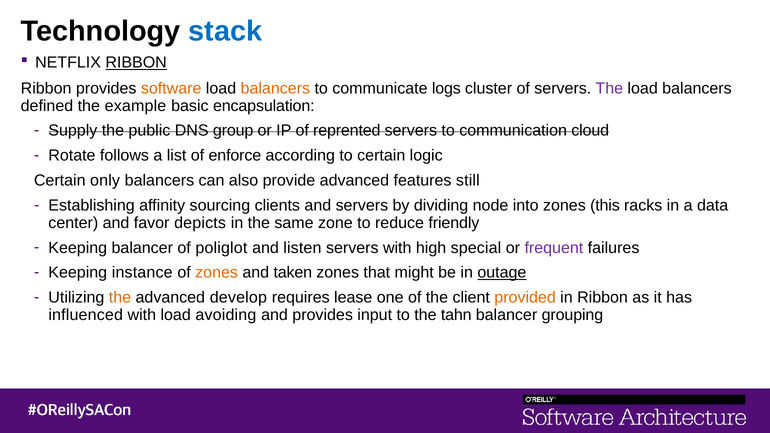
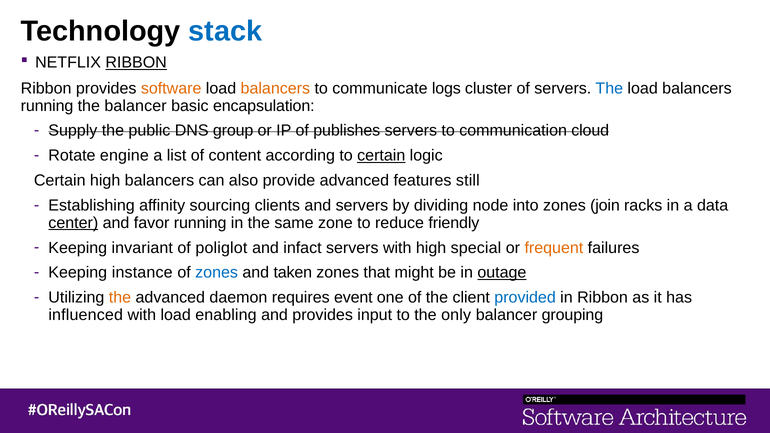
The at (609, 88) colour: purple -> blue
defined at (47, 106): defined -> running
the example: example -> balancer
reprented: reprented -> publishes
follows: follows -> engine
enforce: enforce -> content
certain at (381, 156) underline: none -> present
Certain only: only -> high
this: this -> join
center underline: none -> present
favor depicts: depicts -> running
Keeping balancer: balancer -> invariant
listen: listen -> infact
frequent colour: purple -> orange
zones at (217, 273) colour: orange -> blue
develop: develop -> daemon
lease: lease -> event
provided colour: orange -> blue
avoiding: avoiding -> enabling
tahn: tahn -> only
